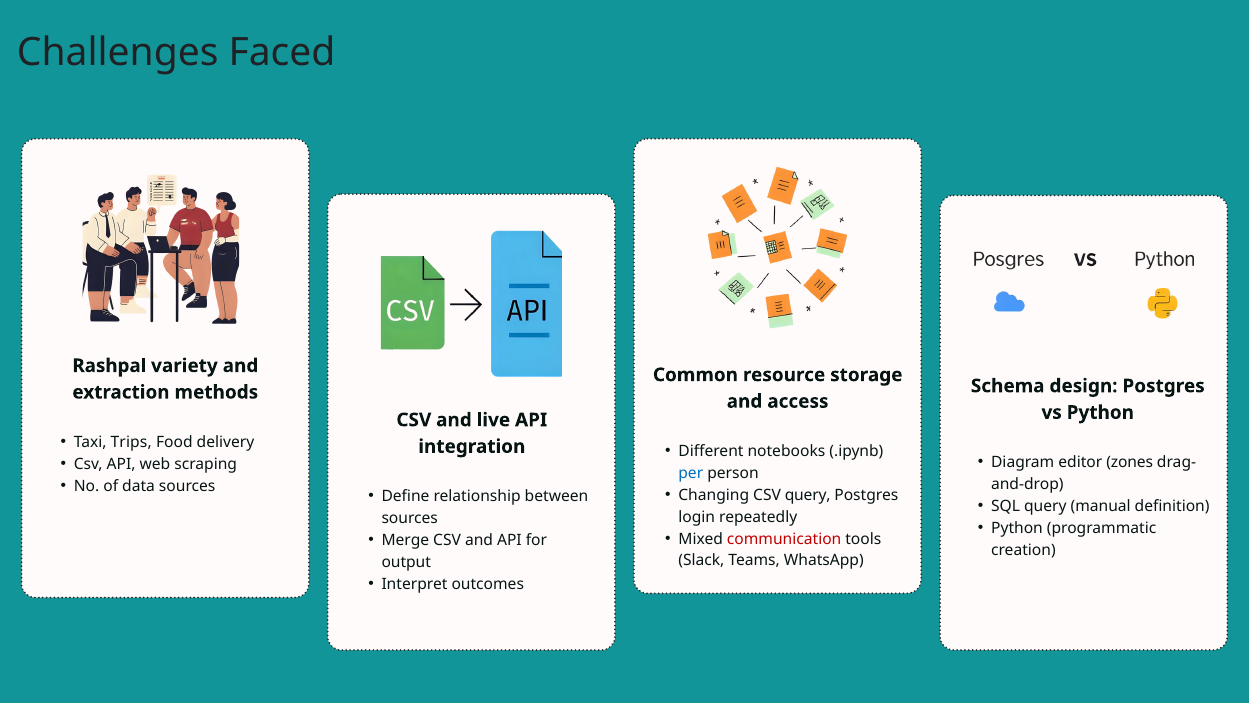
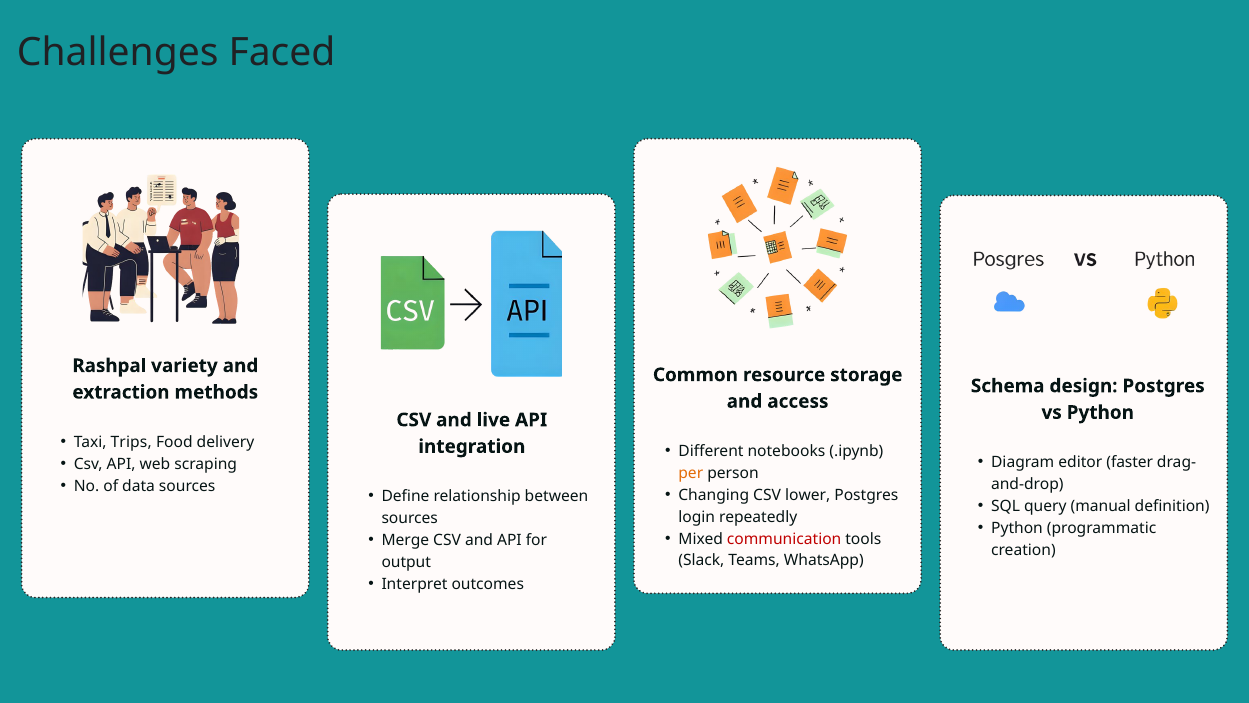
zones: zones -> faster
per colour: blue -> orange
CSV query: query -> lower
